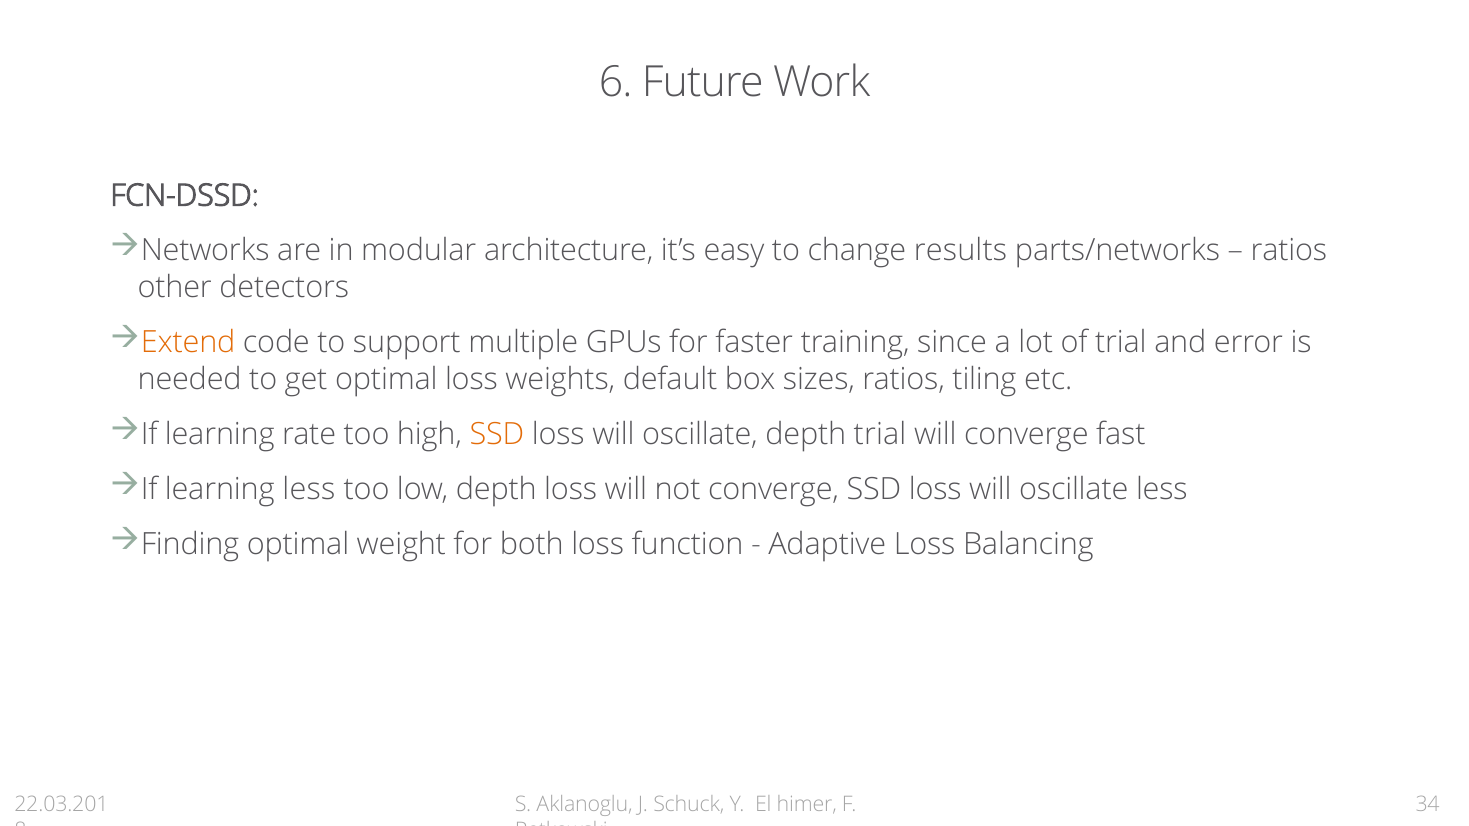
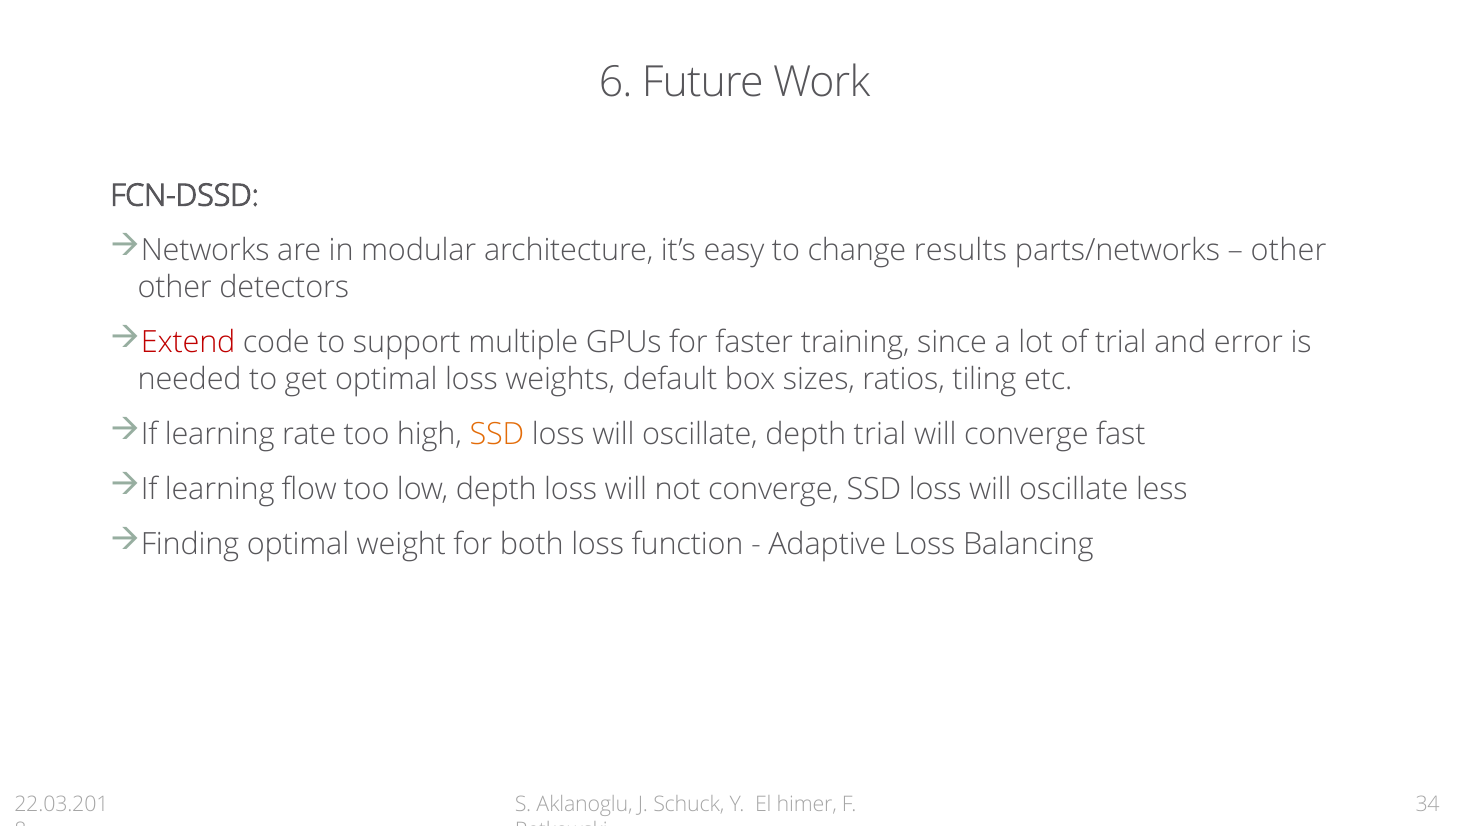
ratios at (1289, 251): ratios -> other
Extend colour: orange -> red
learning less: less -> flow
